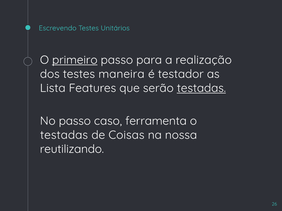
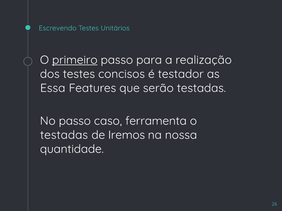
maneira: maneira -> concisos
Lista: Lista -> Essa
testadas at (201, 88) underline: present -> none
Coisas: Coisas -> Iremos
reutilizando: reutilizando -> quantidade
